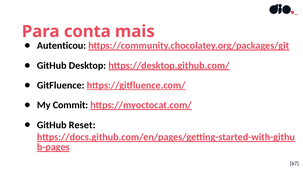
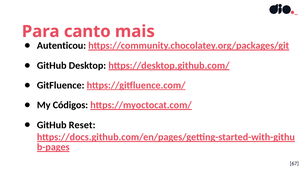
conta: conta -> canto
Commit: Commit -> Códigos
